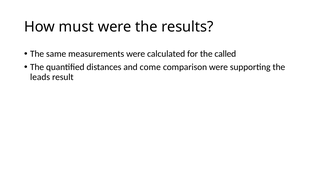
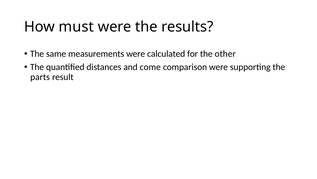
called: called -> other
leads: leads -> parts
